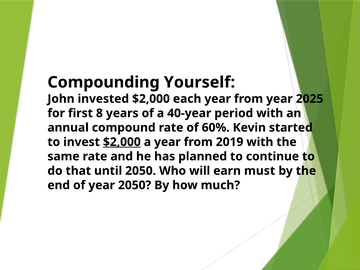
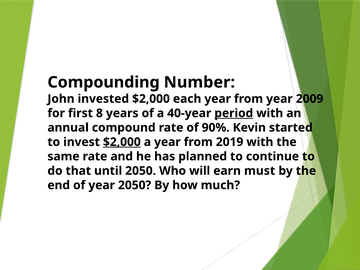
Yourself: Yourself -> Number
2025: 2025 -> 2009
period underline: none -> present
60%: 60% -> 90%
